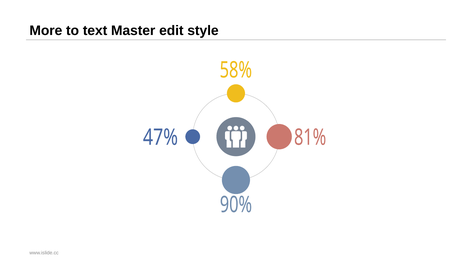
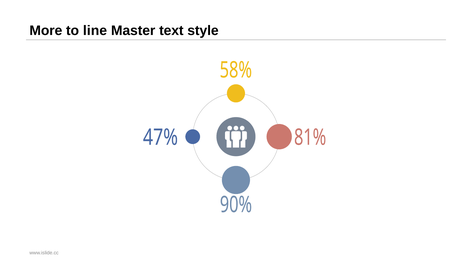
text: text -> line
edit: edit -> text
